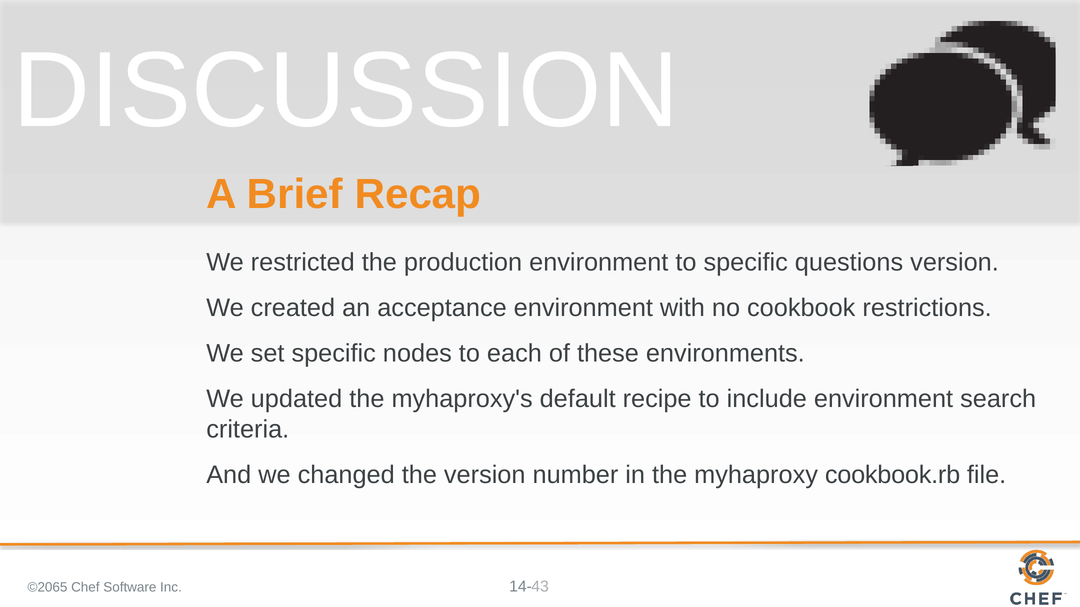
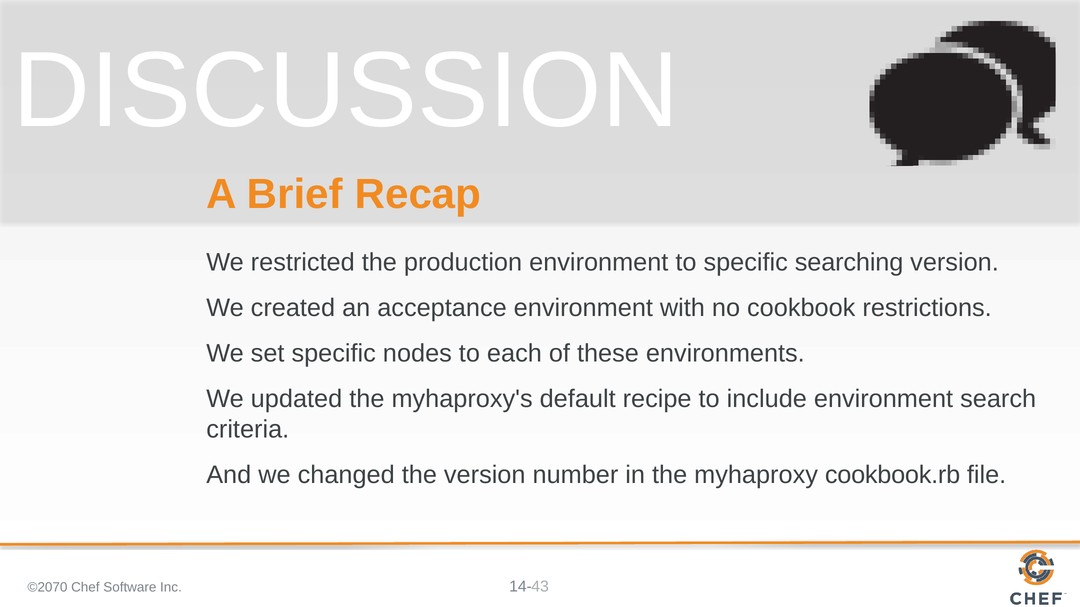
questions: questions -> searching
©2065: ©2065 -> ©2070
